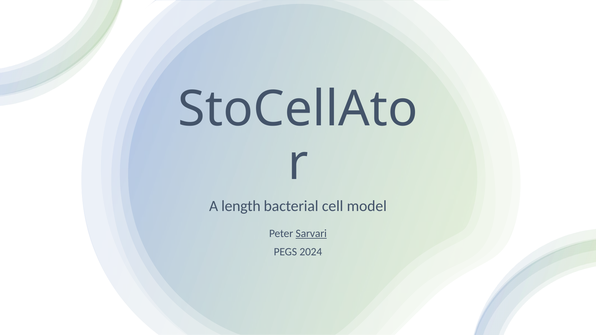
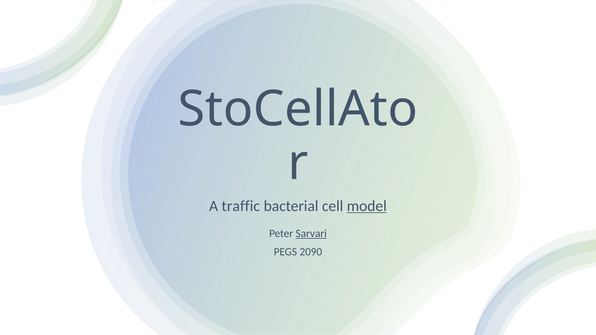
length: length -> traffic
model underline: none -> present
2024: 2024 -> 2090
